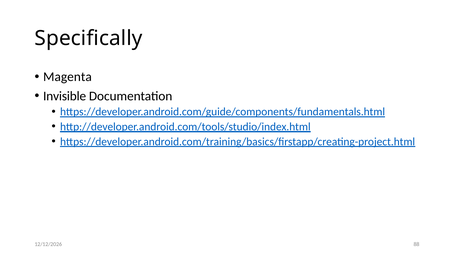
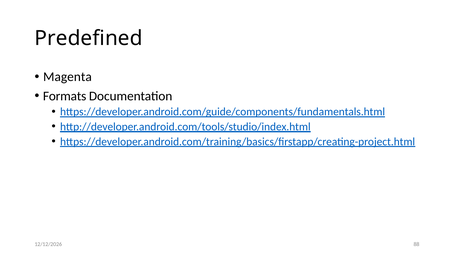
Specifically: Specifically -> Predefined
Invisible: Invisible -> Formats
